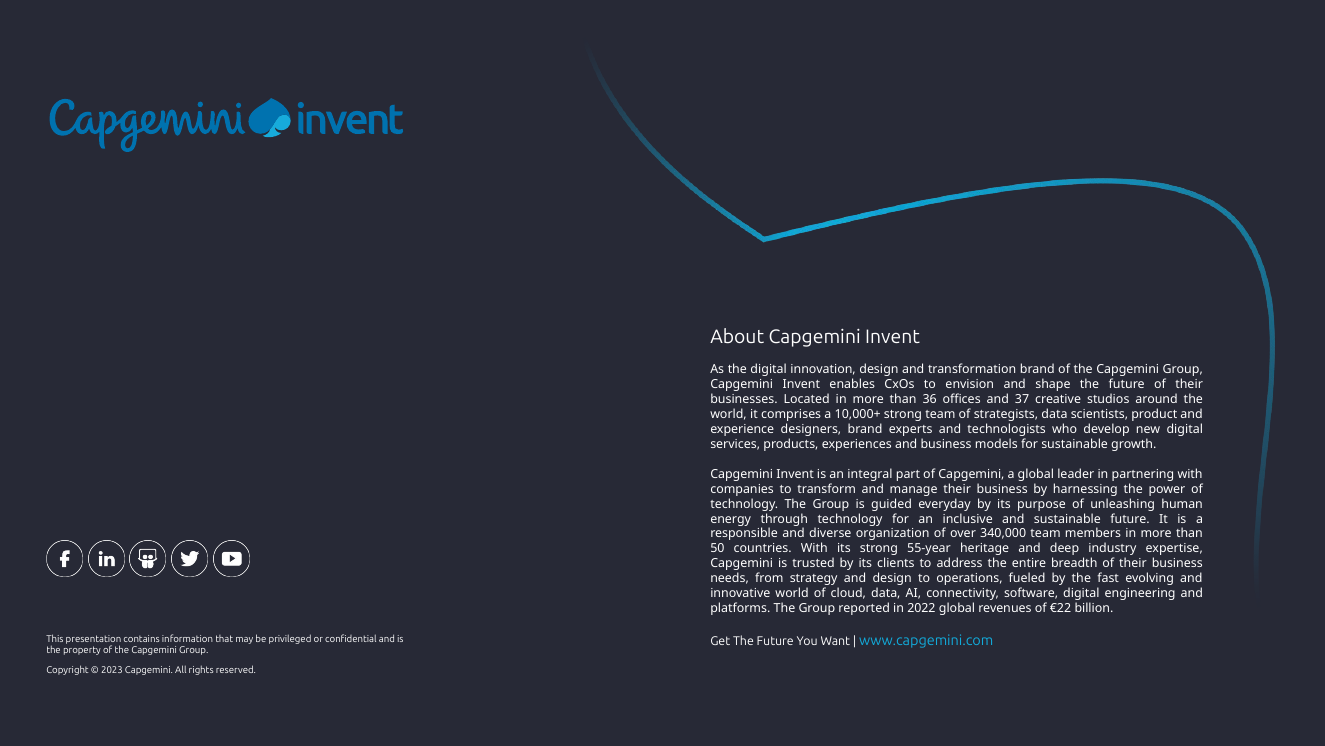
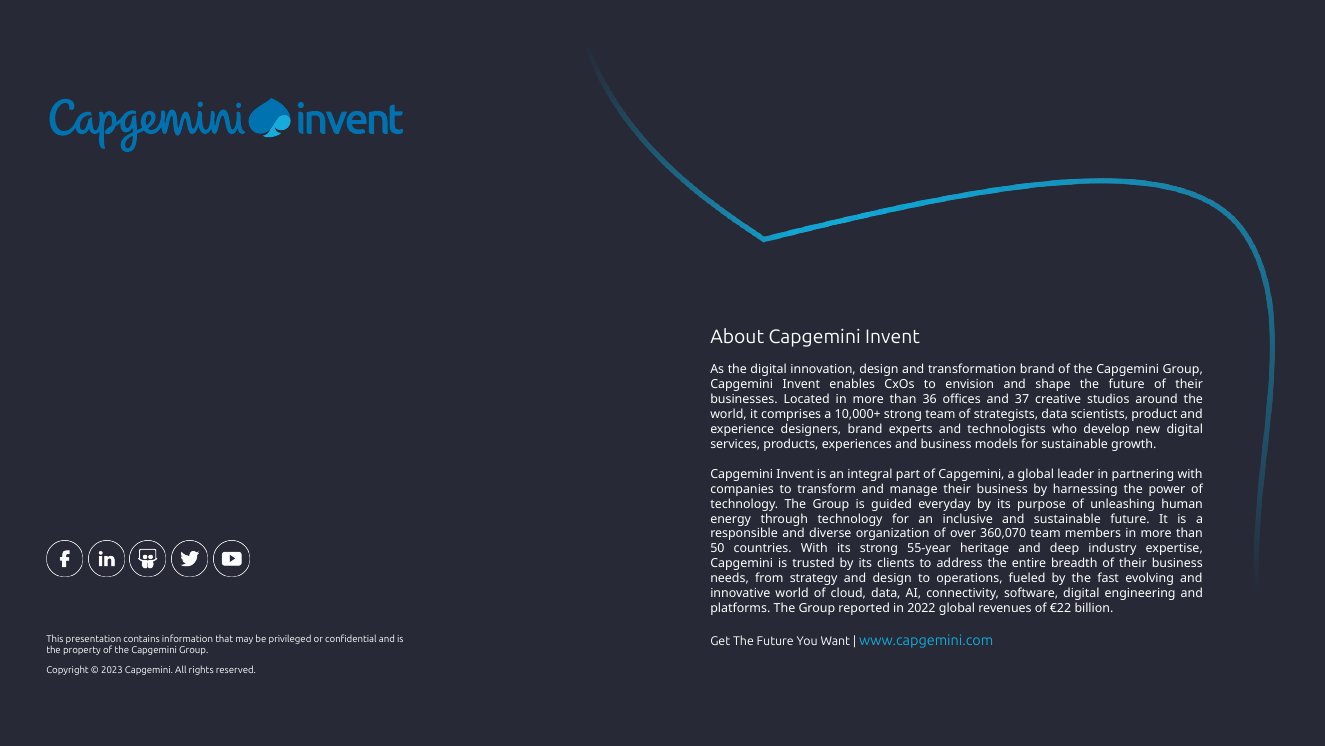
340,000: 340,000 -> 360,070
